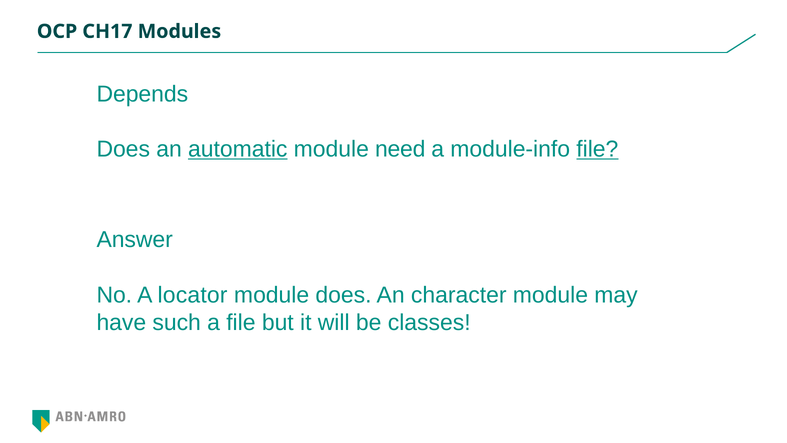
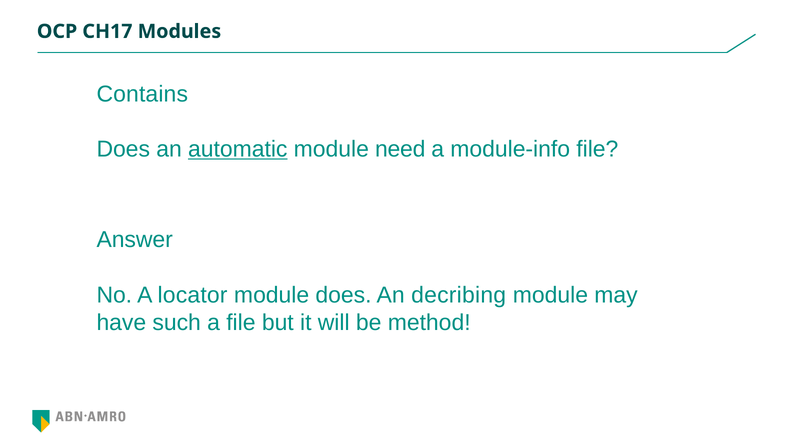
Depends: Depends -> Contains
file at (597, 149) underline: present -> none
character: character -> decribing
classes: classes -> method
